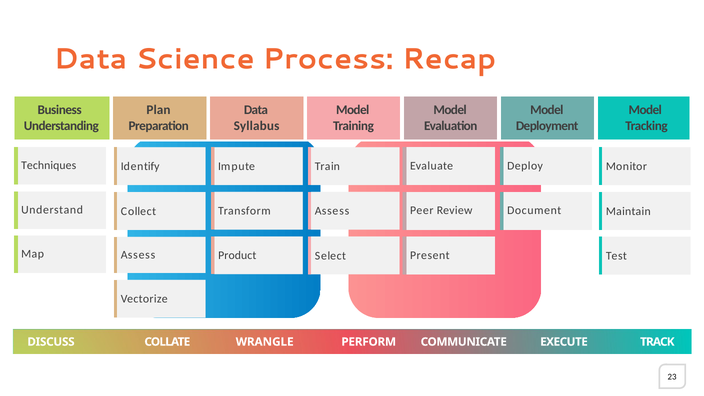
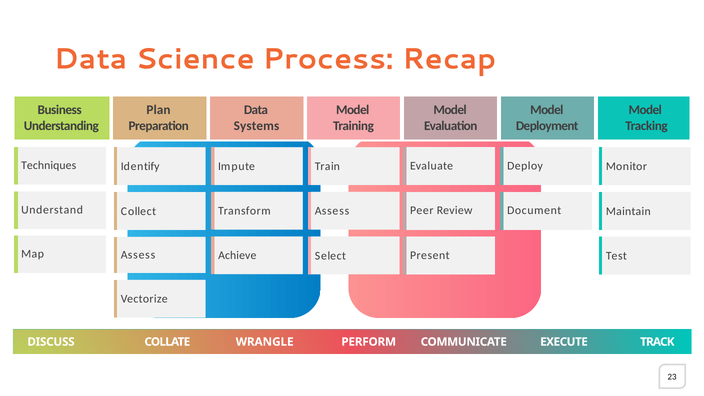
Syllabus: Syllabus -> Systems
Product: Product -> Achieve
